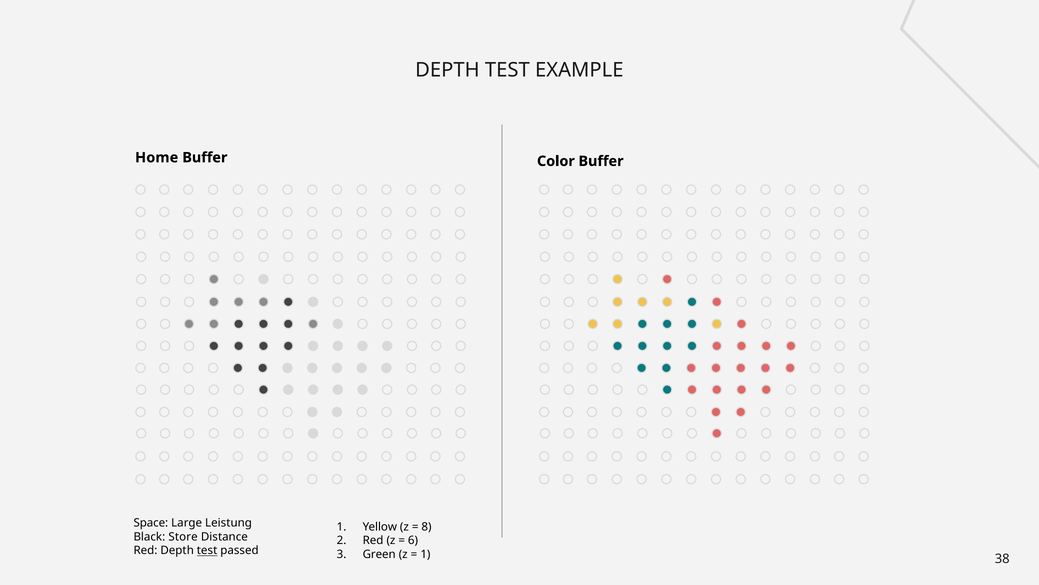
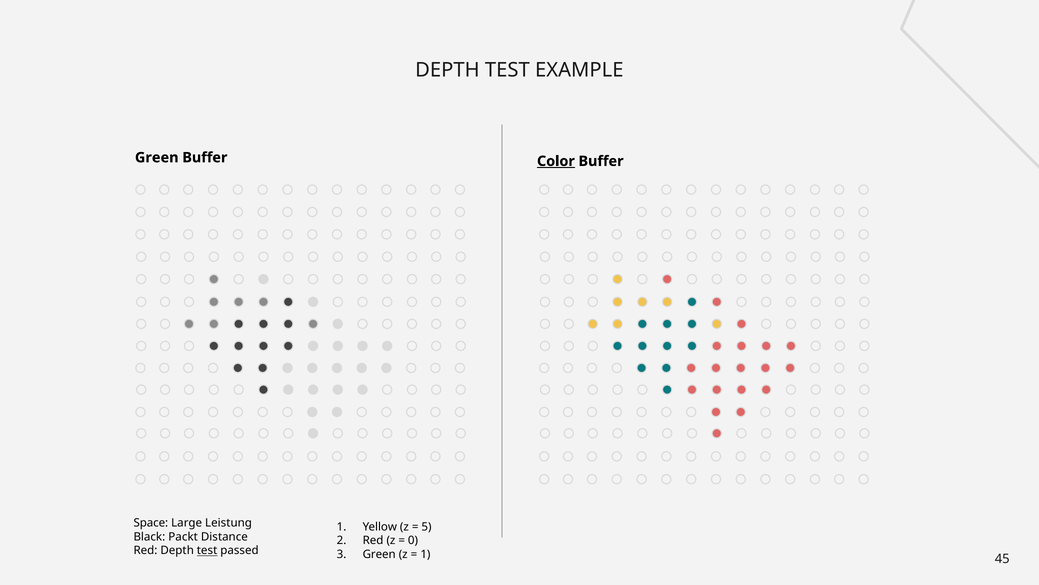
Home at (157, 157): Home -> Green
Color underline: none -> present
8: 8 -> 5
Store: Store -> Packt
6: 6 -> 0
38: 38 -> 45
